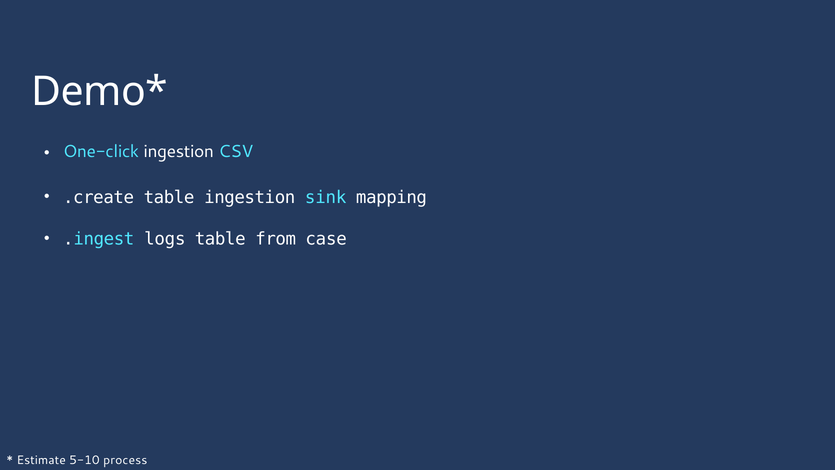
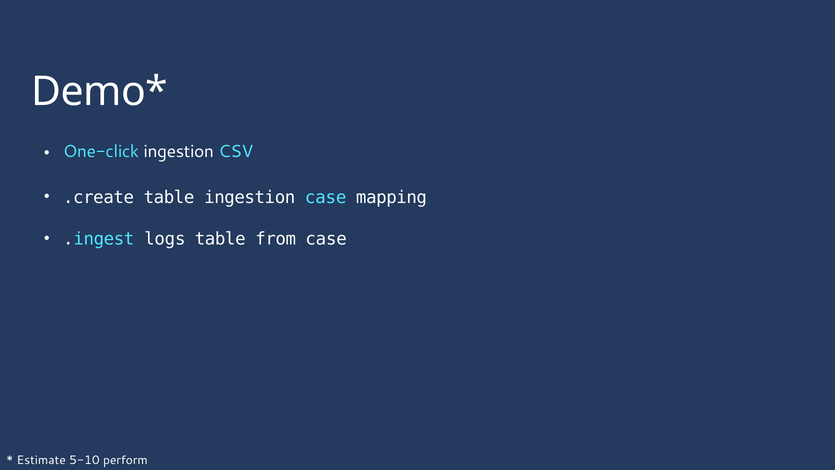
ingestion sink: sink -> case
process: process -> perform
